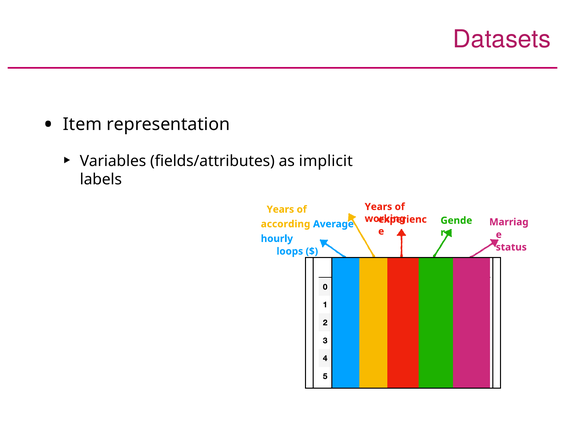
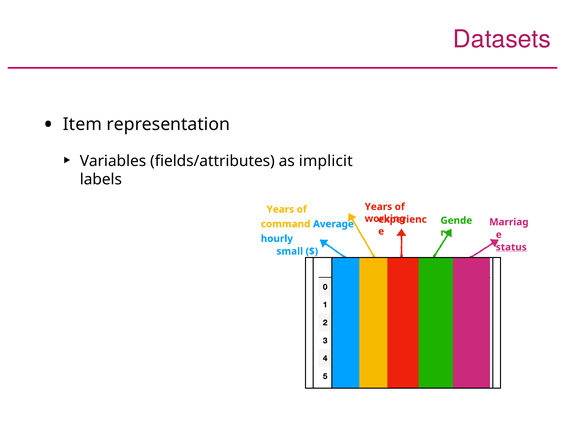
according: according -> command
status underline: none -> present
loops: loops -> small
